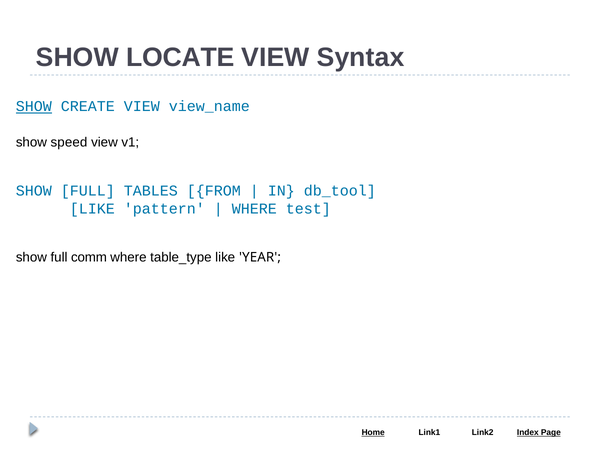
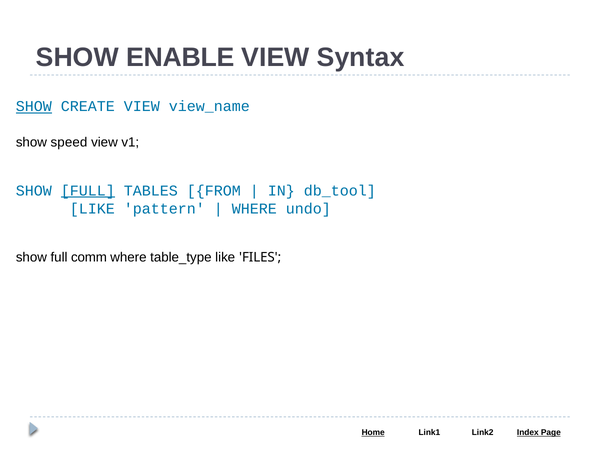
LOCATE: LOCATE -> ENABLE
FULL at (88, 191) underline: none -> present
test: test -> undo
YEAR: YEAR -> FILES
